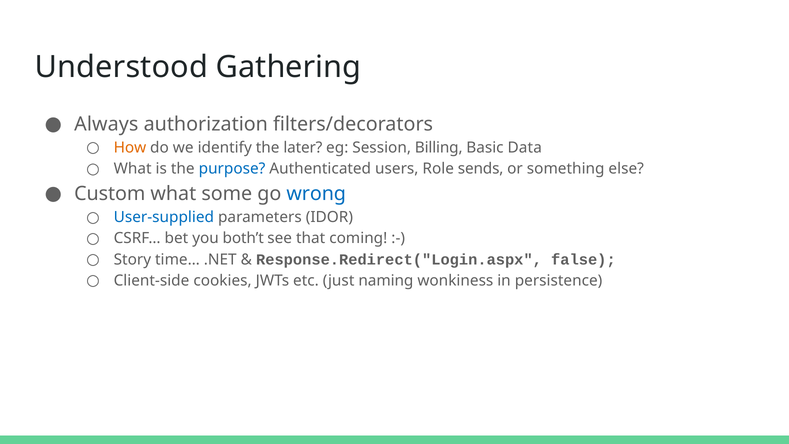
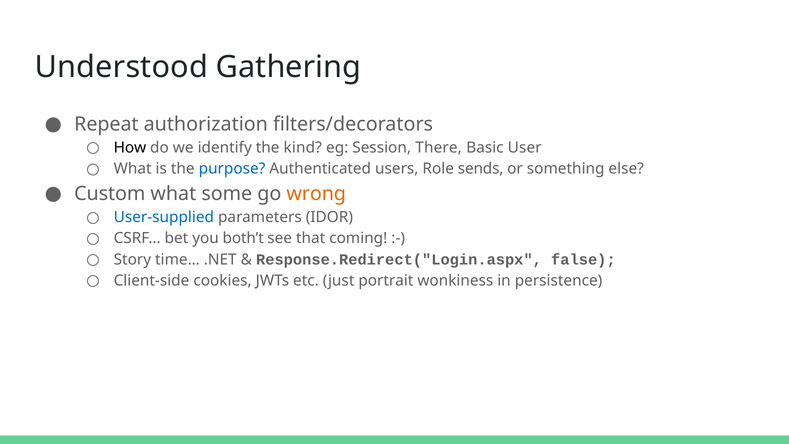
Always: Always -> Repeat
How colour: orange -> black
later: later -> kind
Billing: Billing -> There
Data: Data -> User
wrong colour: blue -> orange
naming: naming -> portrait
